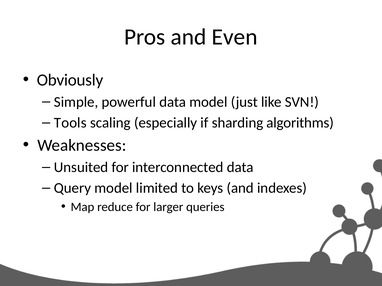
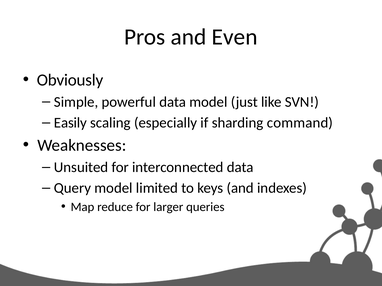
Tools: Tools -> Easily
algorithms: algorithms -> command
